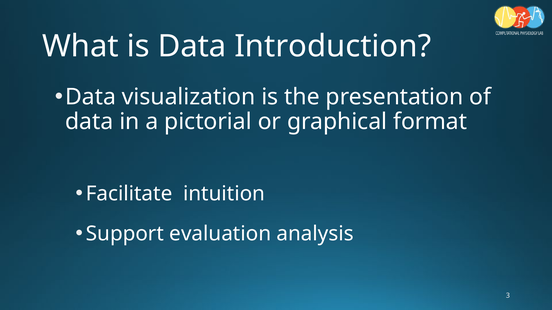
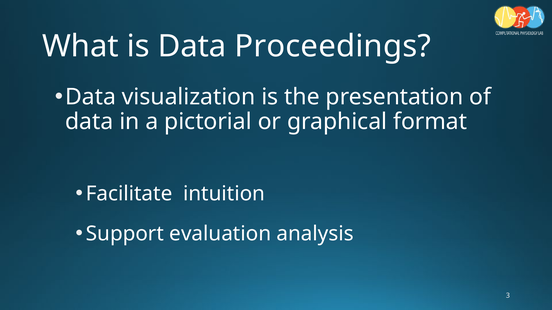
Introduction: Introduction -> Proceedings
